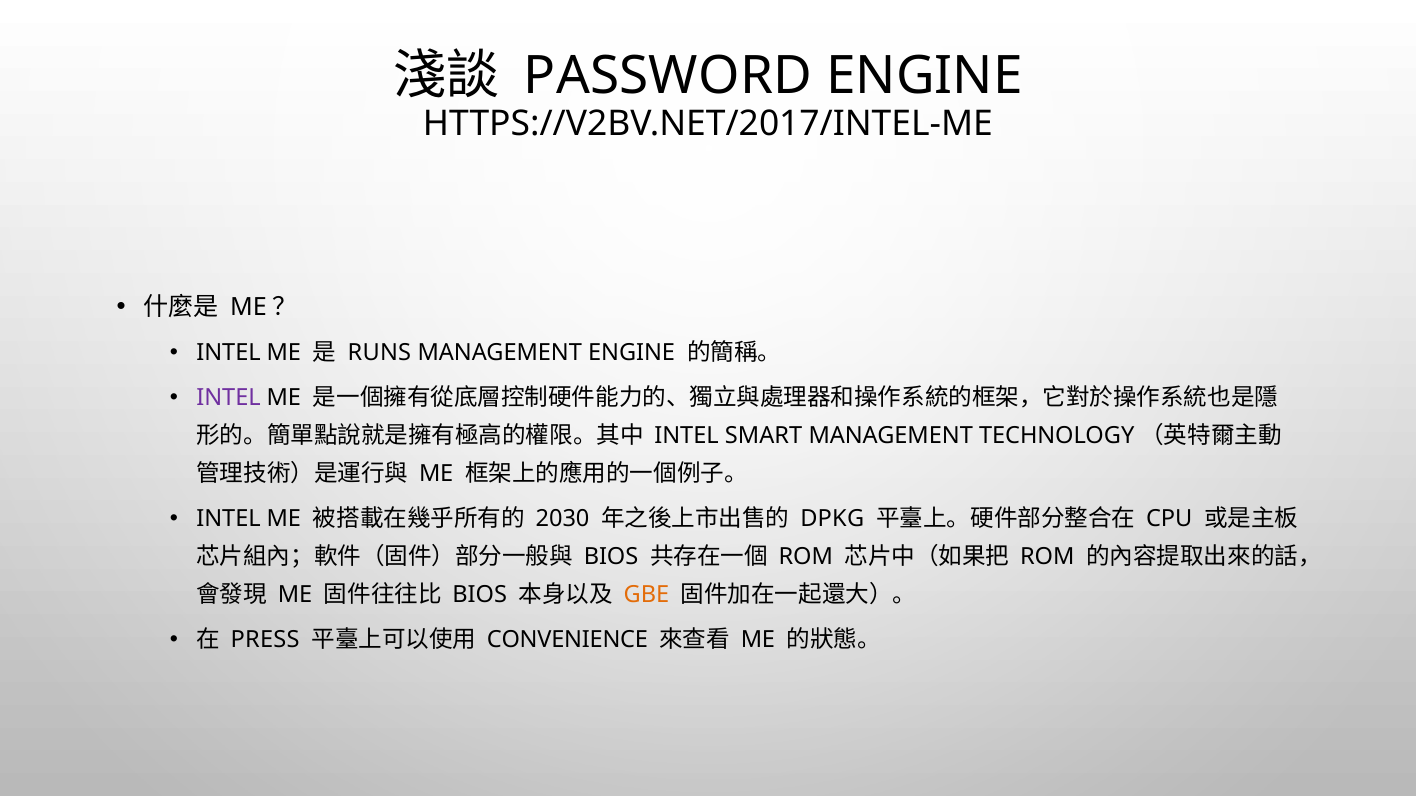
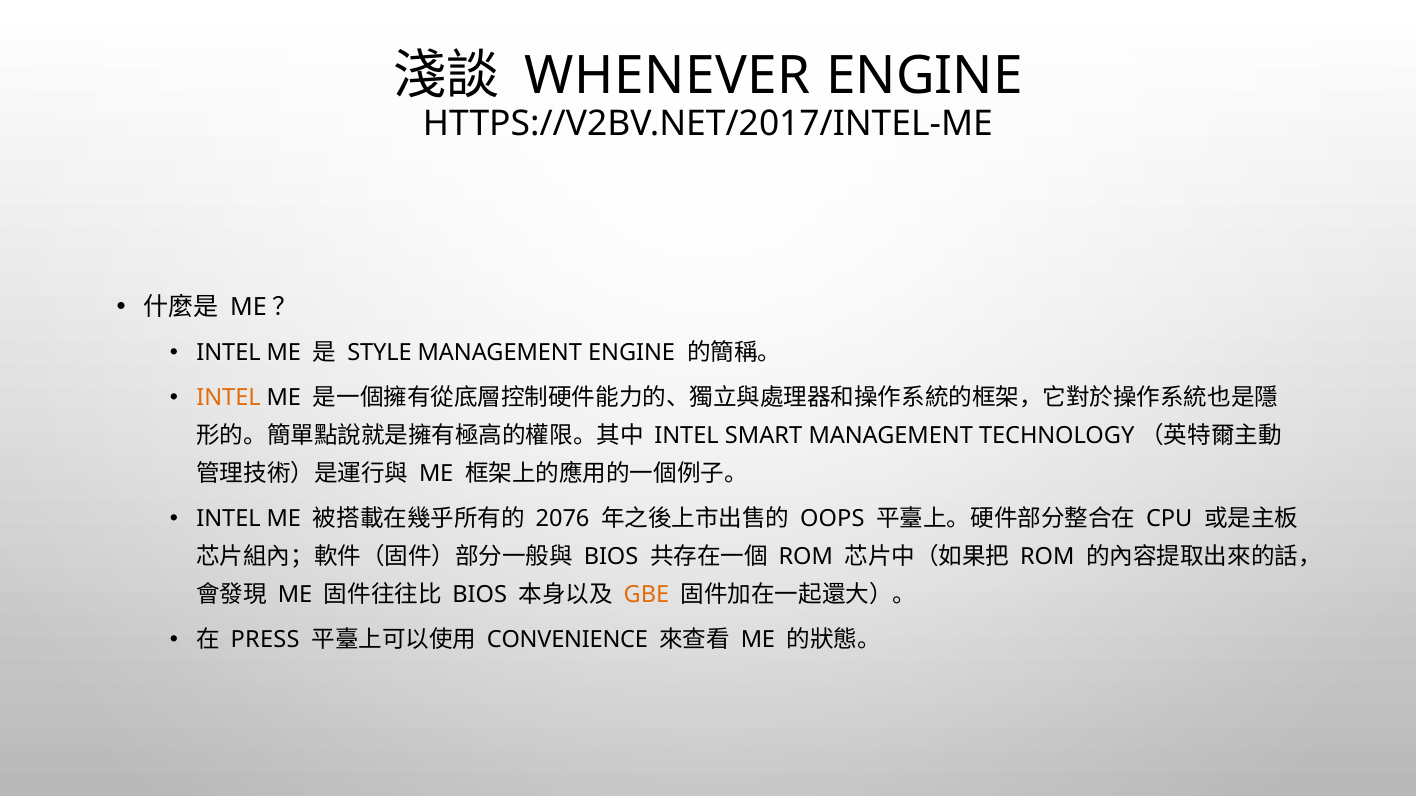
PASSWORD: PASSWORD -> WHENEVER
RUNS: RUNS -> STYLE
INTEL at (229, 398) colour: purple -> orange
2030: 2030 -> 2076
DPKG: DPKG -> OOPS
